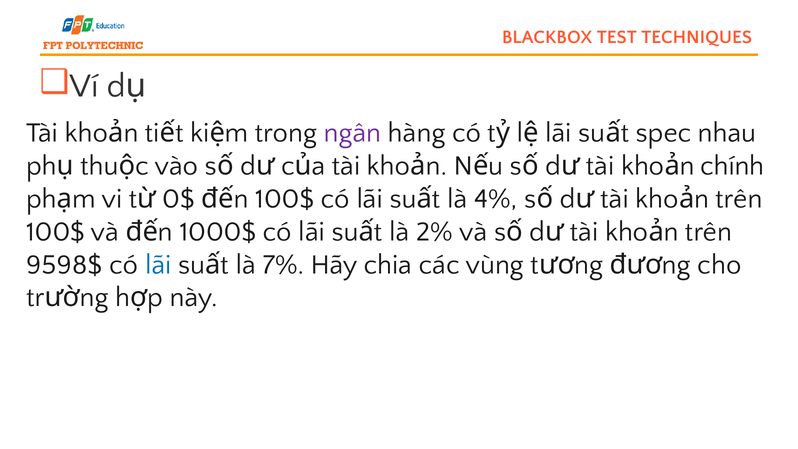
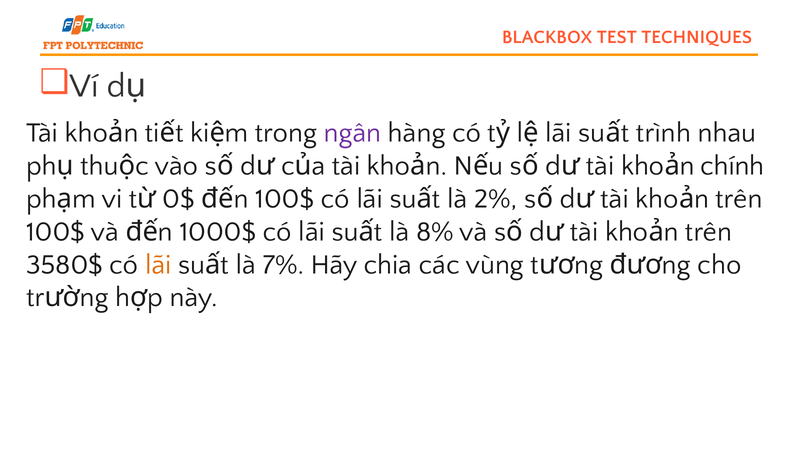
spec: spec -> trình
4%: 4% -> 2%
2%: 2% -> 8%
9598$: 9598$ -> 3580$
lãi at (158, 264) colour: blue -> orange
